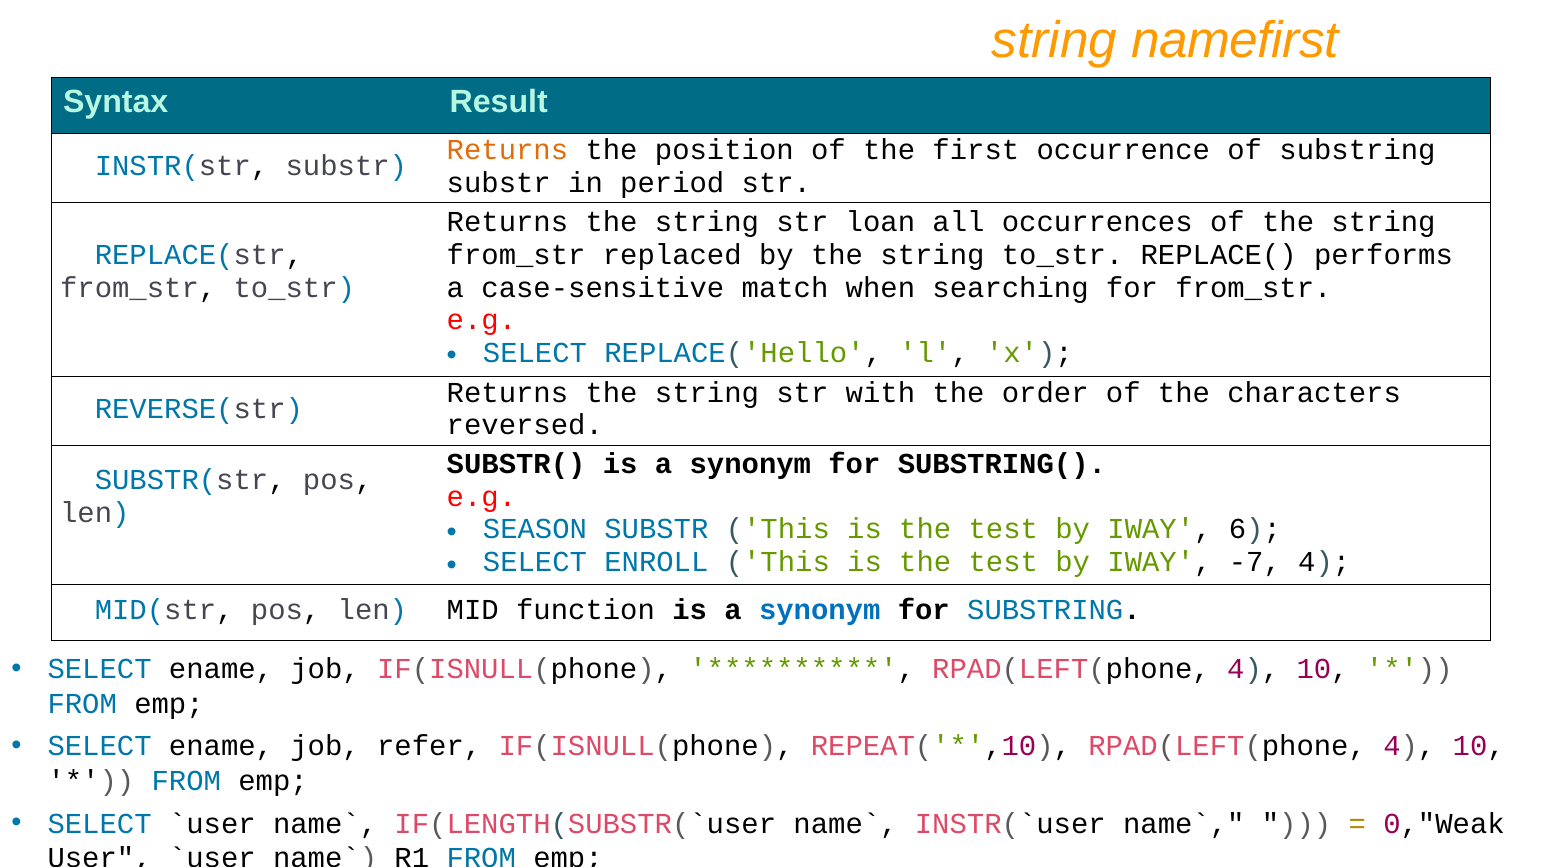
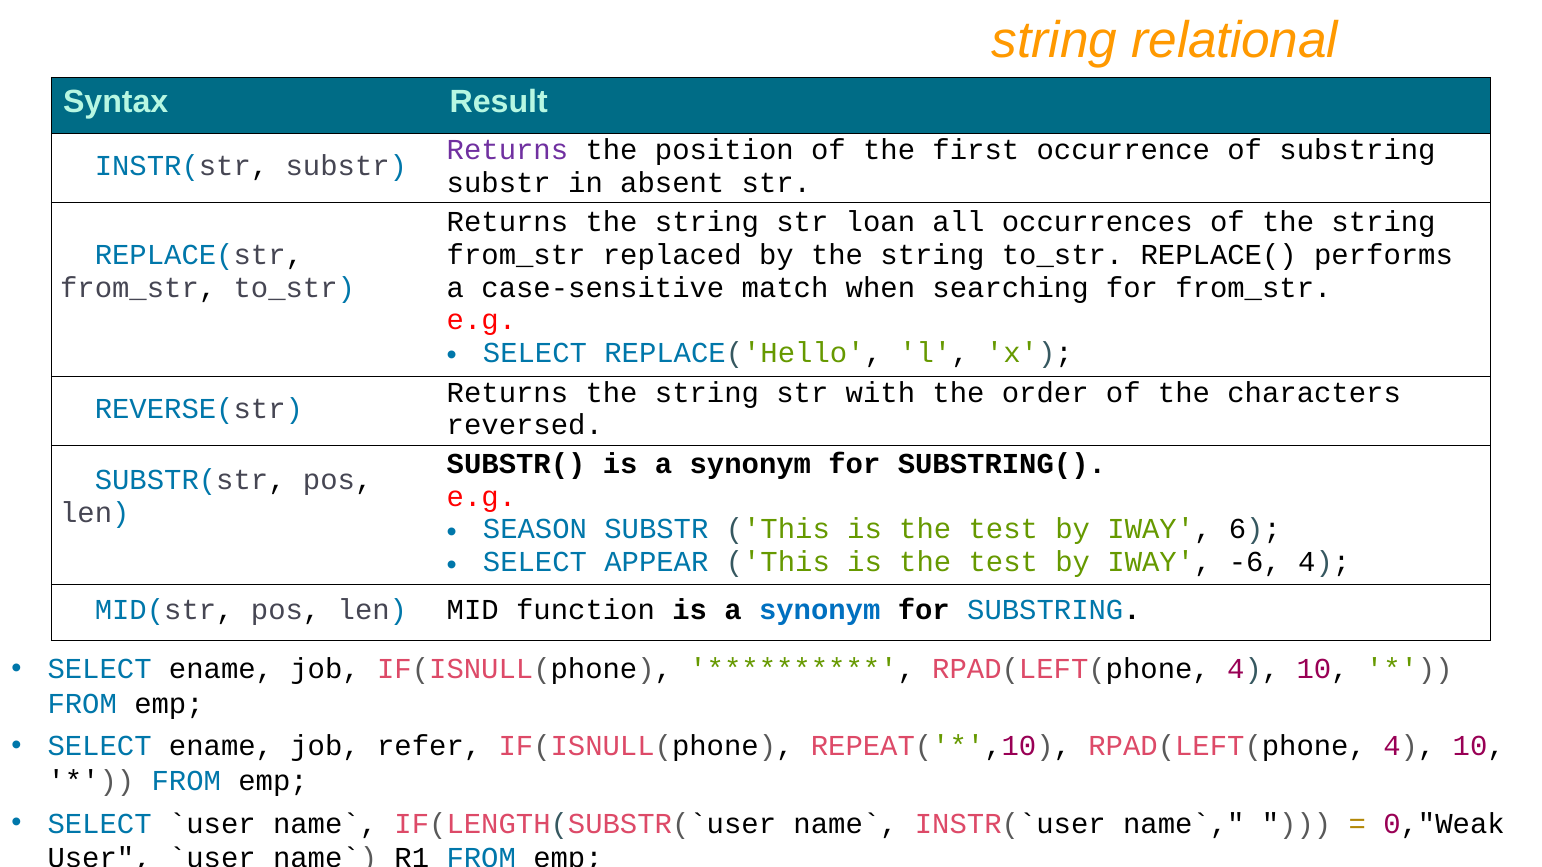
namefirst: namefirst -> relational
Returns at (507, 150) colour: orange -> purple
period: period -> absent
ENROLL: ENROLL -> APPEAR
-7: -7 -> -6
